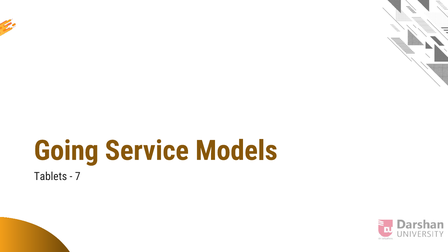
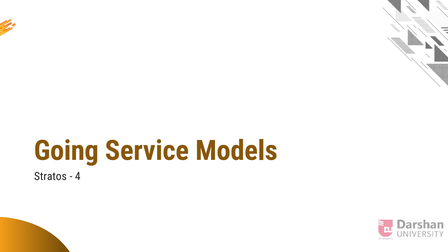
Tablets: Tablets -> Stratos
7: 7 -> 4
